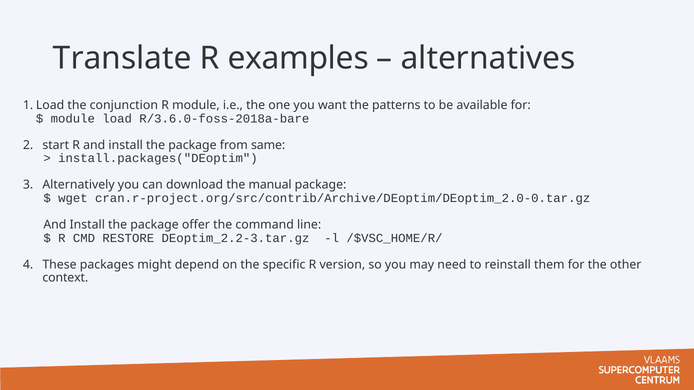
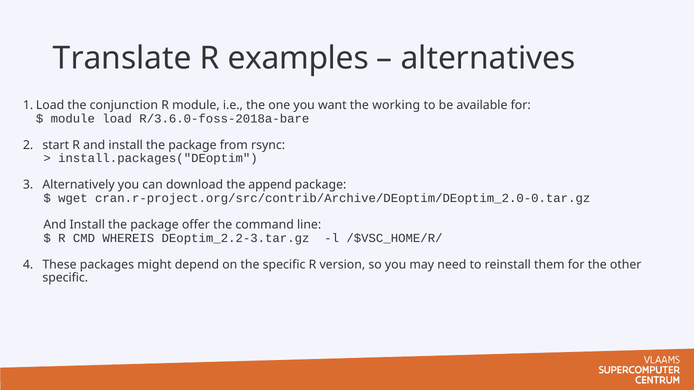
patterns: patterns -> working
same: same -> rsync
manual: manual -> append
RESTORE: RESTORE -> WHEREIS
context at (65, 278): context -> specific
